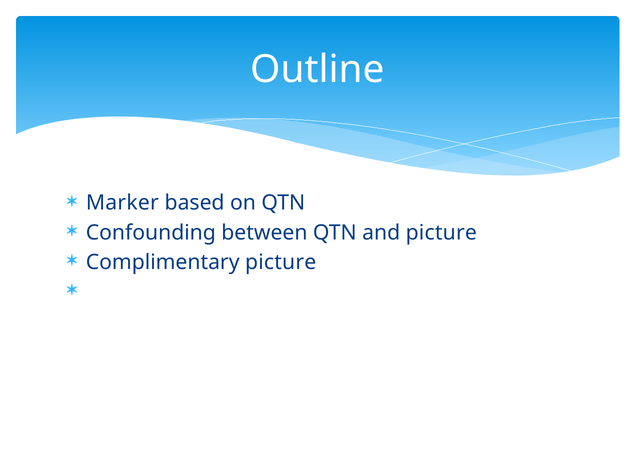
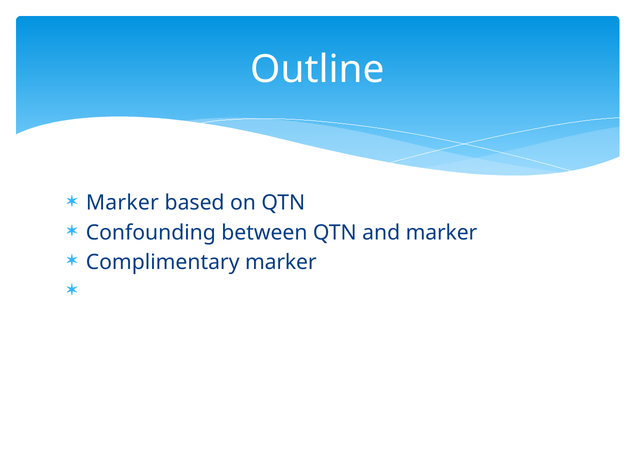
and picture: picture -> marker
Complimentary picture: picture -> marker
